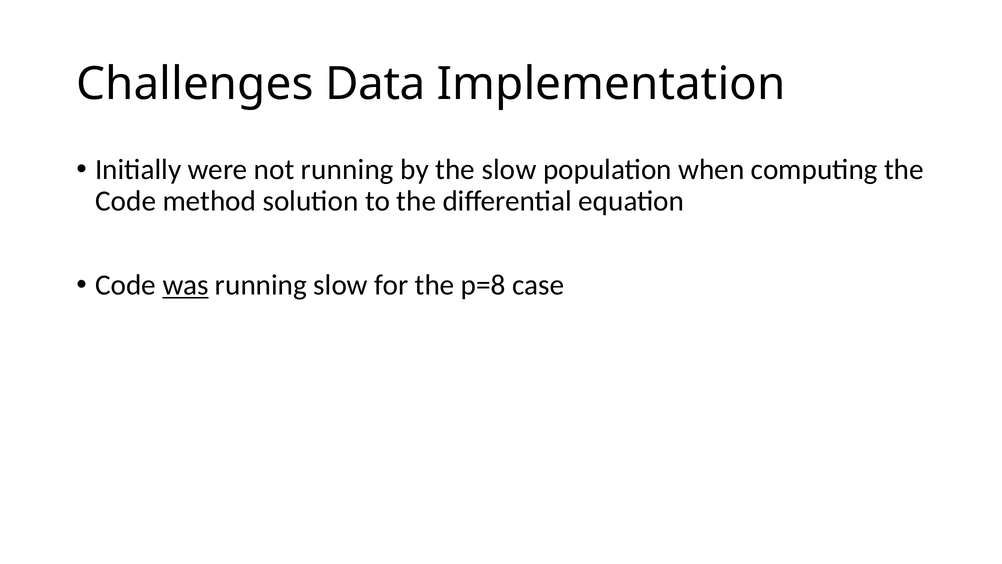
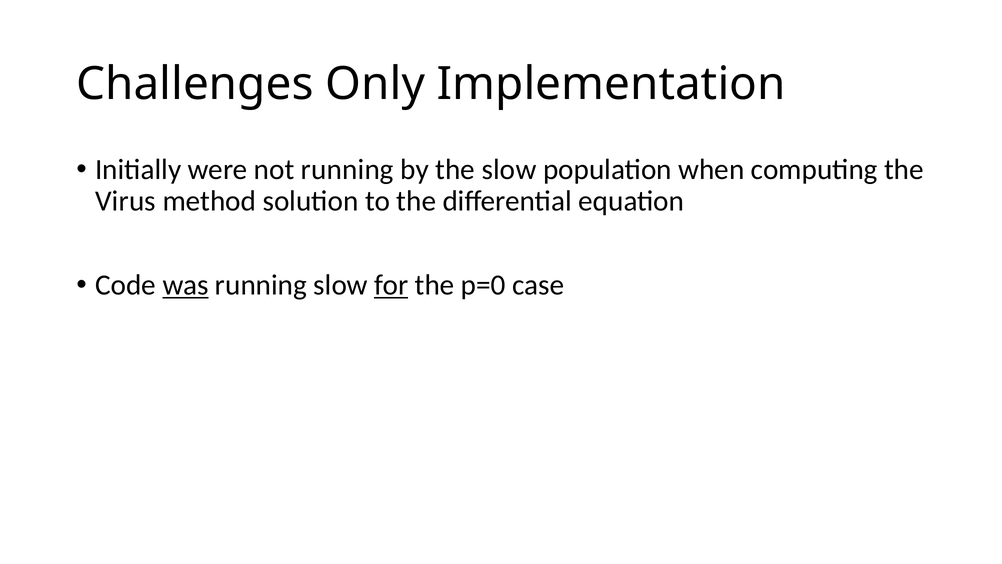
Data: Data -> Only
Code at (126, 201): Code -> Virus
for underline: none -> present
p=8: p=8 -> p=0
